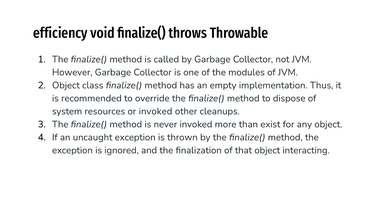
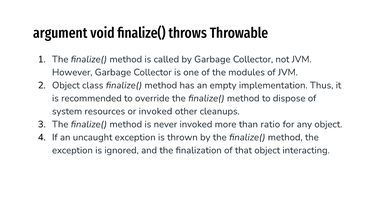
efficiency: efficiency -> argument
exist: exist -> ratio
